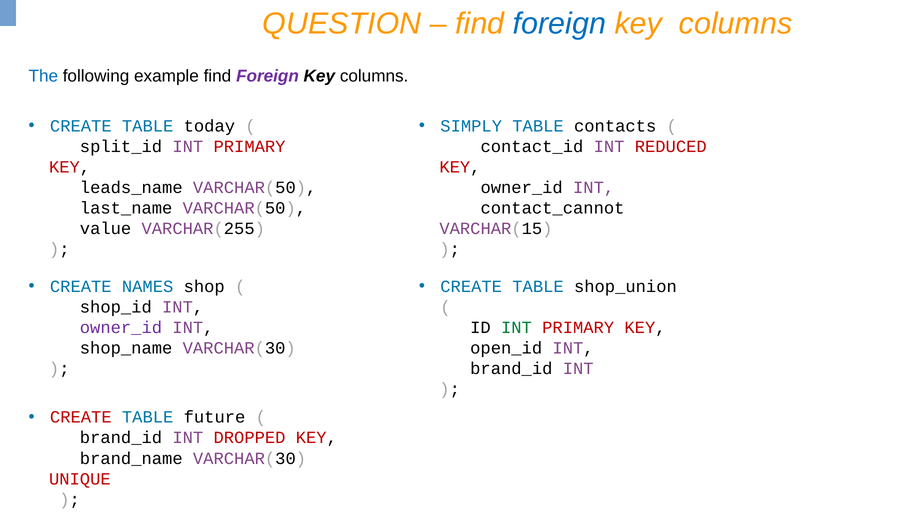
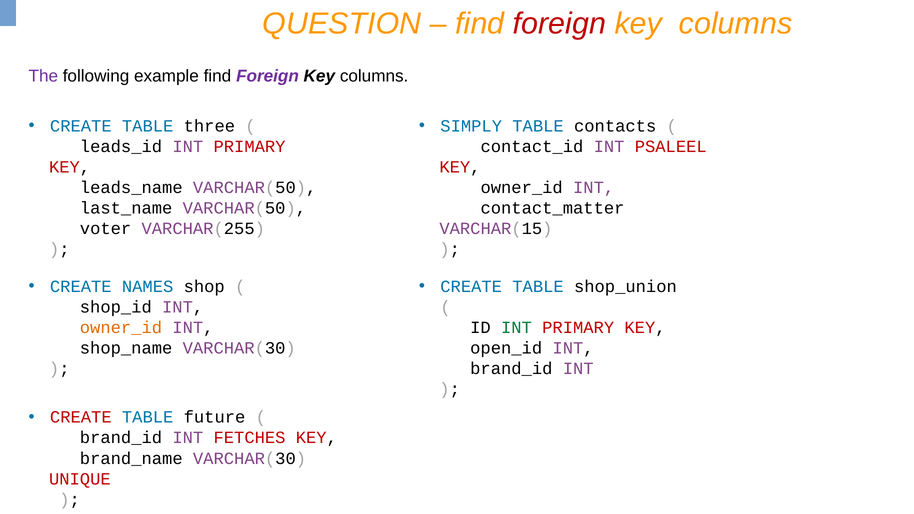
foreign at (559, 24) colour: blue -> red
The colour: blue -> purple
today: today -> three
split_id: split_id -> leads_id
REDUCED: REDUCED -> PSALEEL
contact_cannot: contact_cannot -> contact_matter
value: value -> voter
owner_id at (121, 328) colour: purple -> orange
DROPPED: DROPPED -> FETCHES
